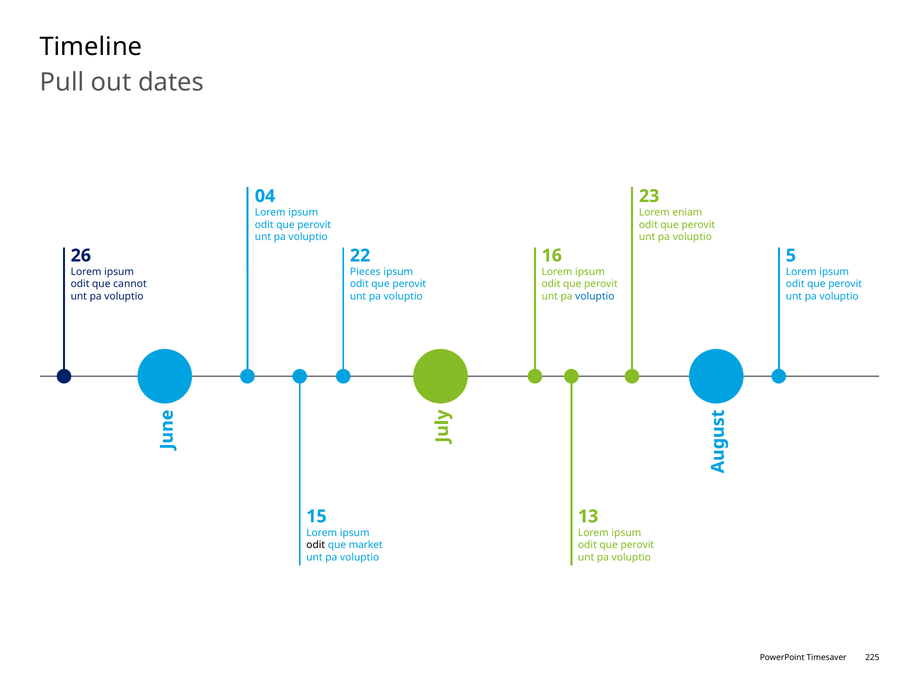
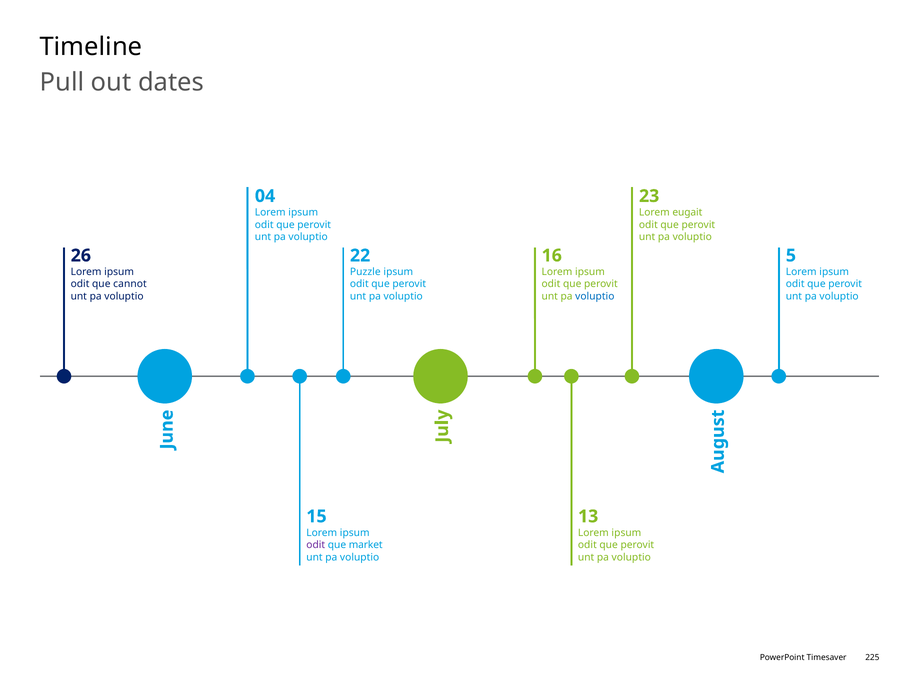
eniam: eniam -> eugait
Pieces: Pieces -> Puzzle
odit at (316, 545) colour: black -> purple
